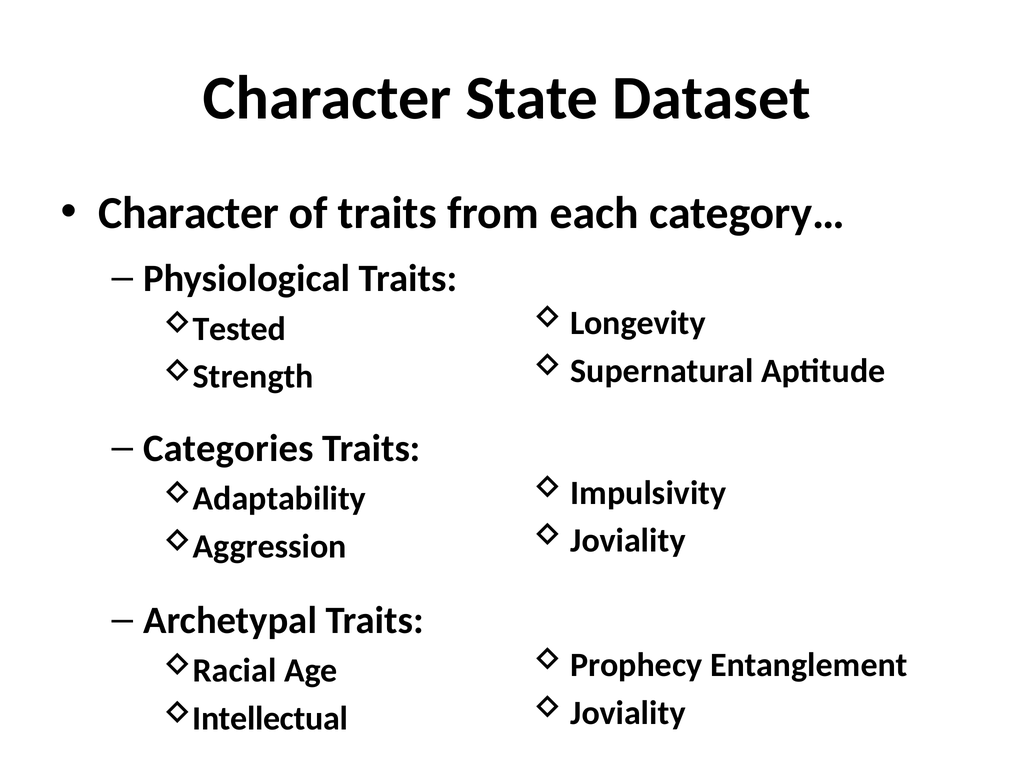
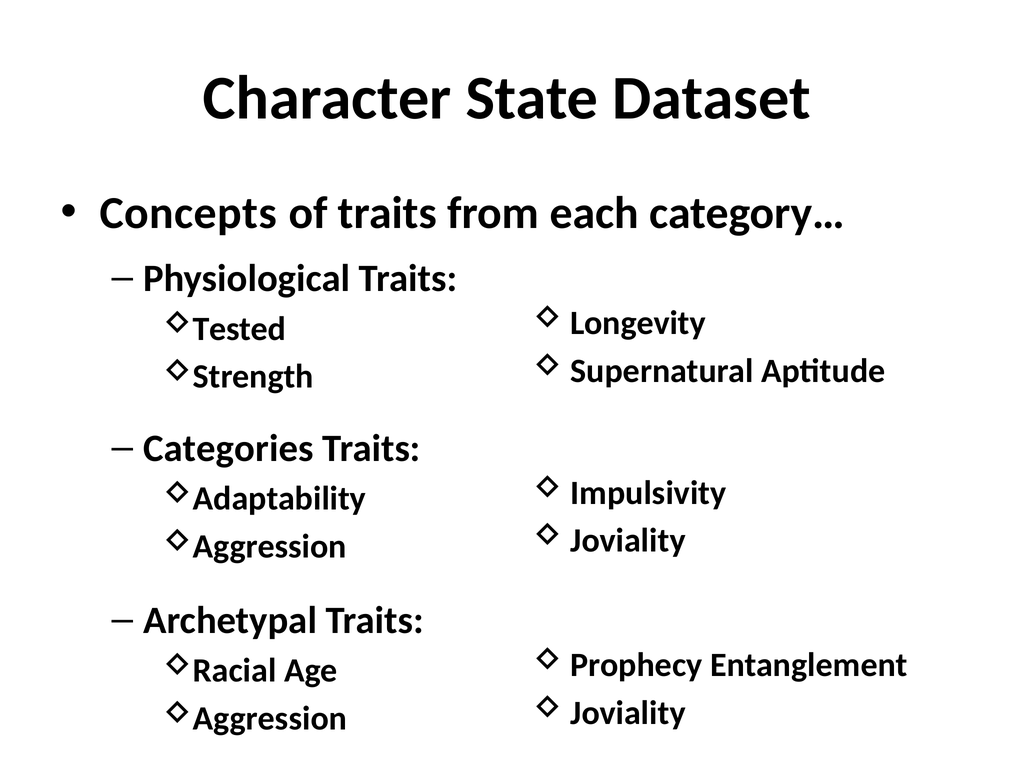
Character at (189, 213): Character -> Concepts
Intellectual at (270, 719): Intellectual -> Aggression
